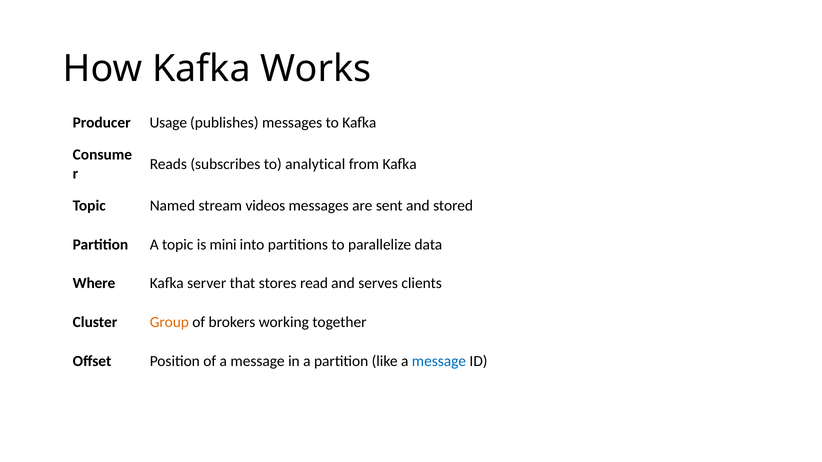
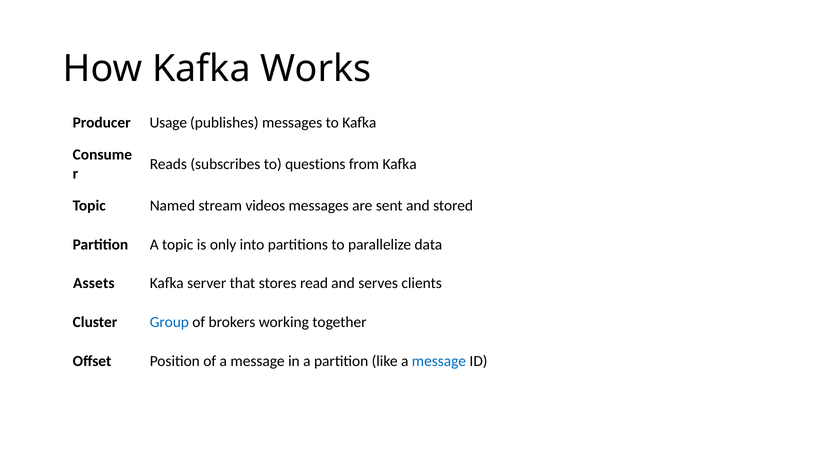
analytical: analytical -> questions
mini: mini -> only
Where: Where -> Assets
Group colour: orange -> blue
